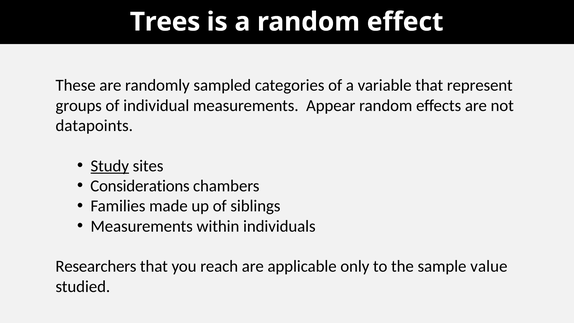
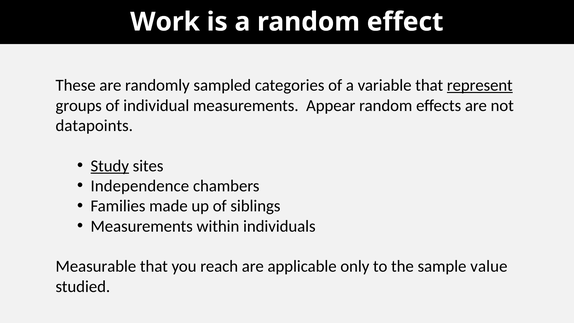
Trees: Trees -> Work
represent underline: none -> present
Considerations: Considerations -> Independence
Researchers: Researchers -> Measurable
